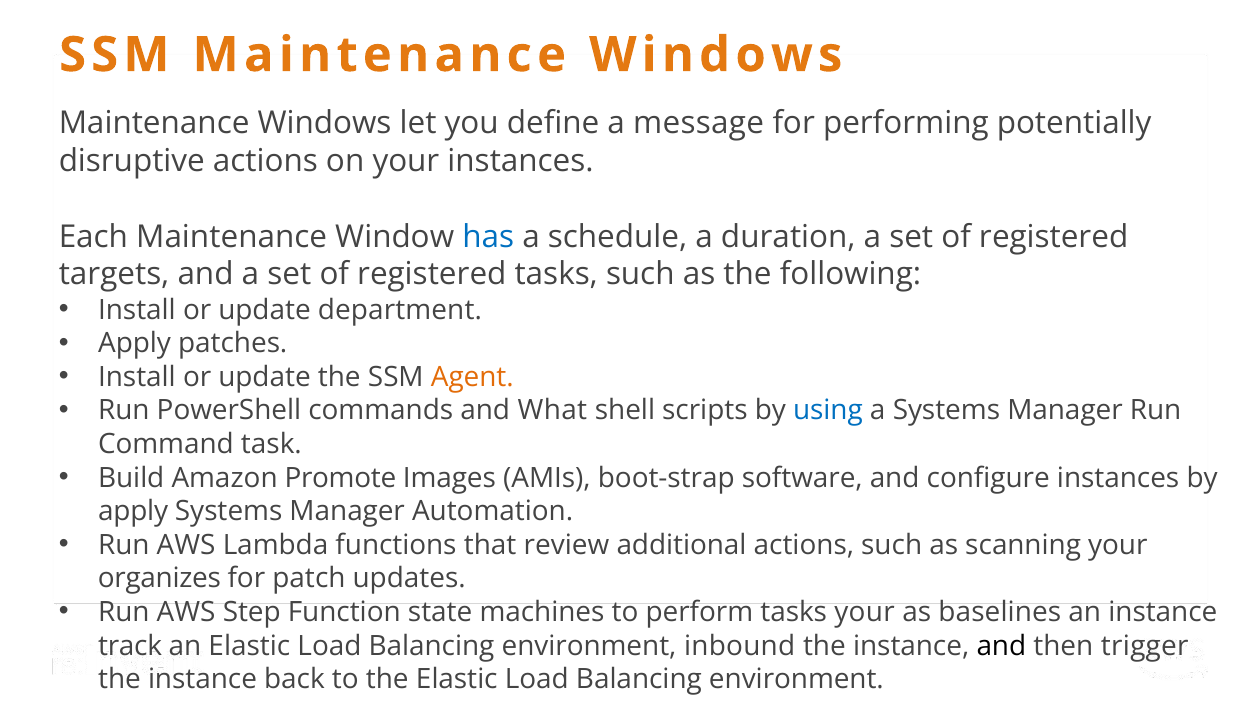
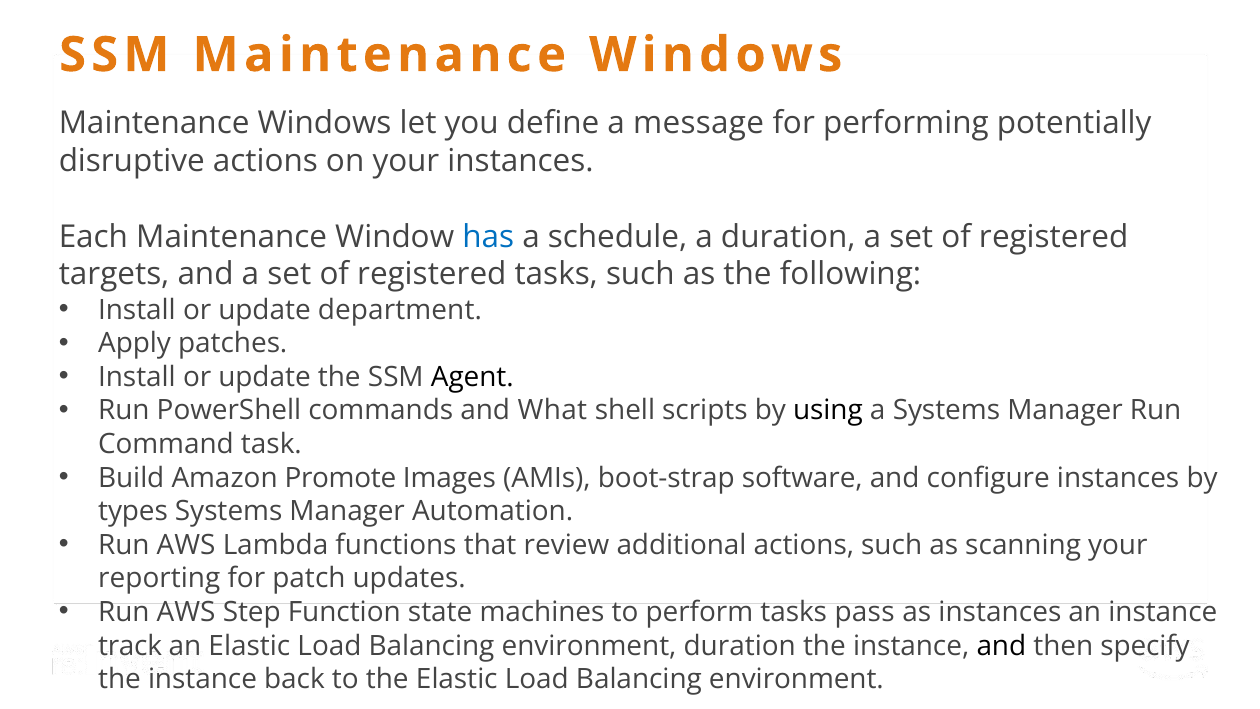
Agent colour: orange -> black
using colour: blue -> black
apply at (133, 511): apply -> types
organizes: organizes -> reporting
tasks your: your -> pass
as baselines: baselines -> instances
environment inbound: inbound -> duration
trigger: trigger -> specify
